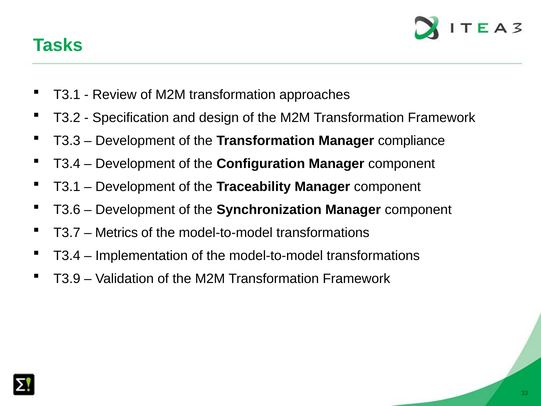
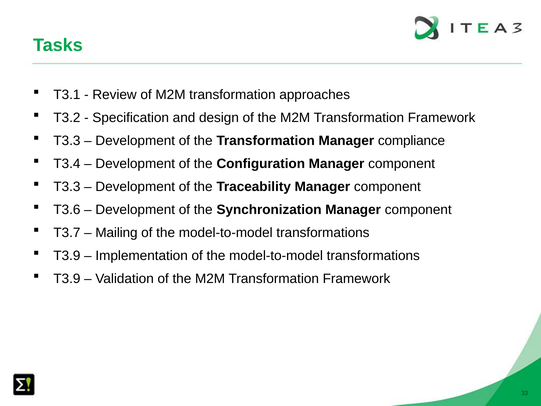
T3.1 at (67, 187): T3.1 -> T3.3
Metrics: Metrics -> Mailing
T3.4 at (67, 255): T3.4 -> T3.9
